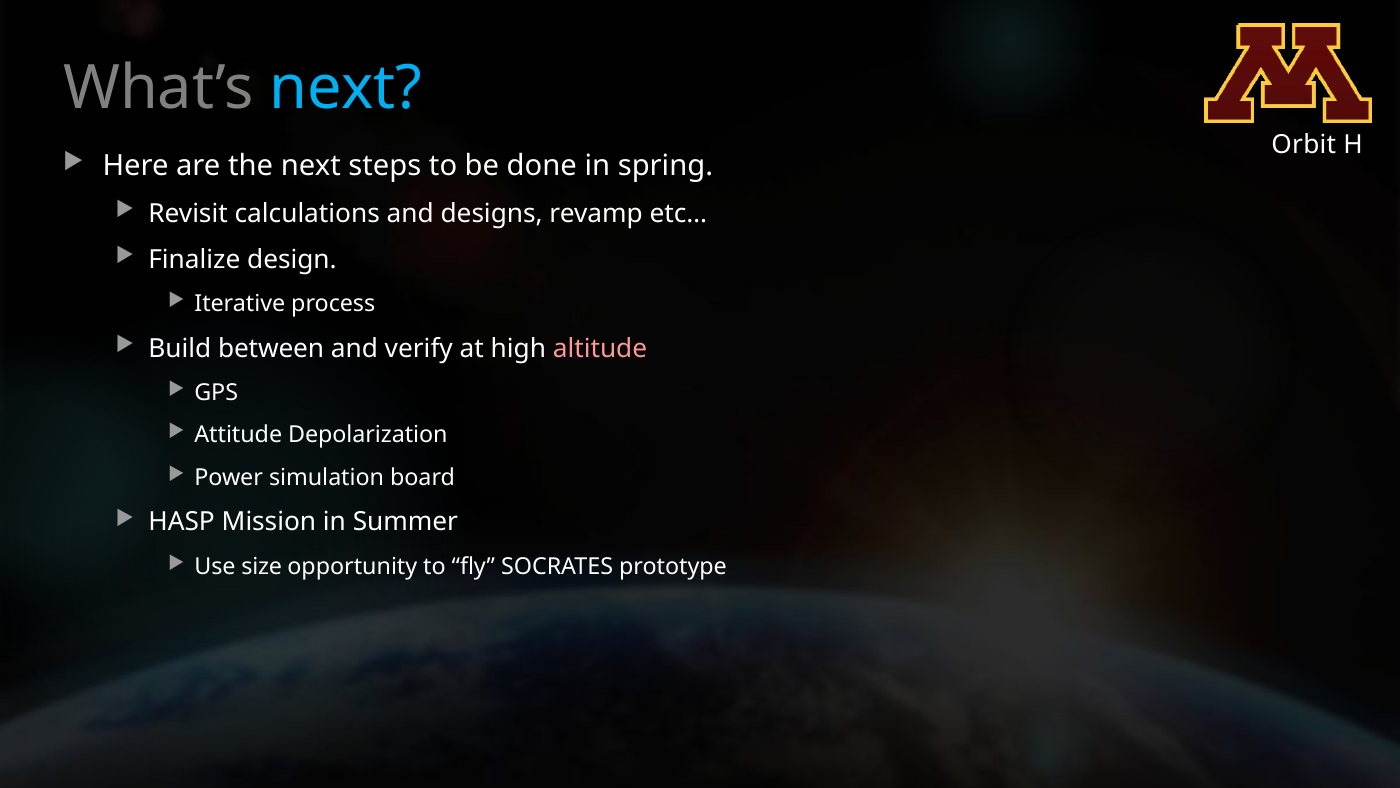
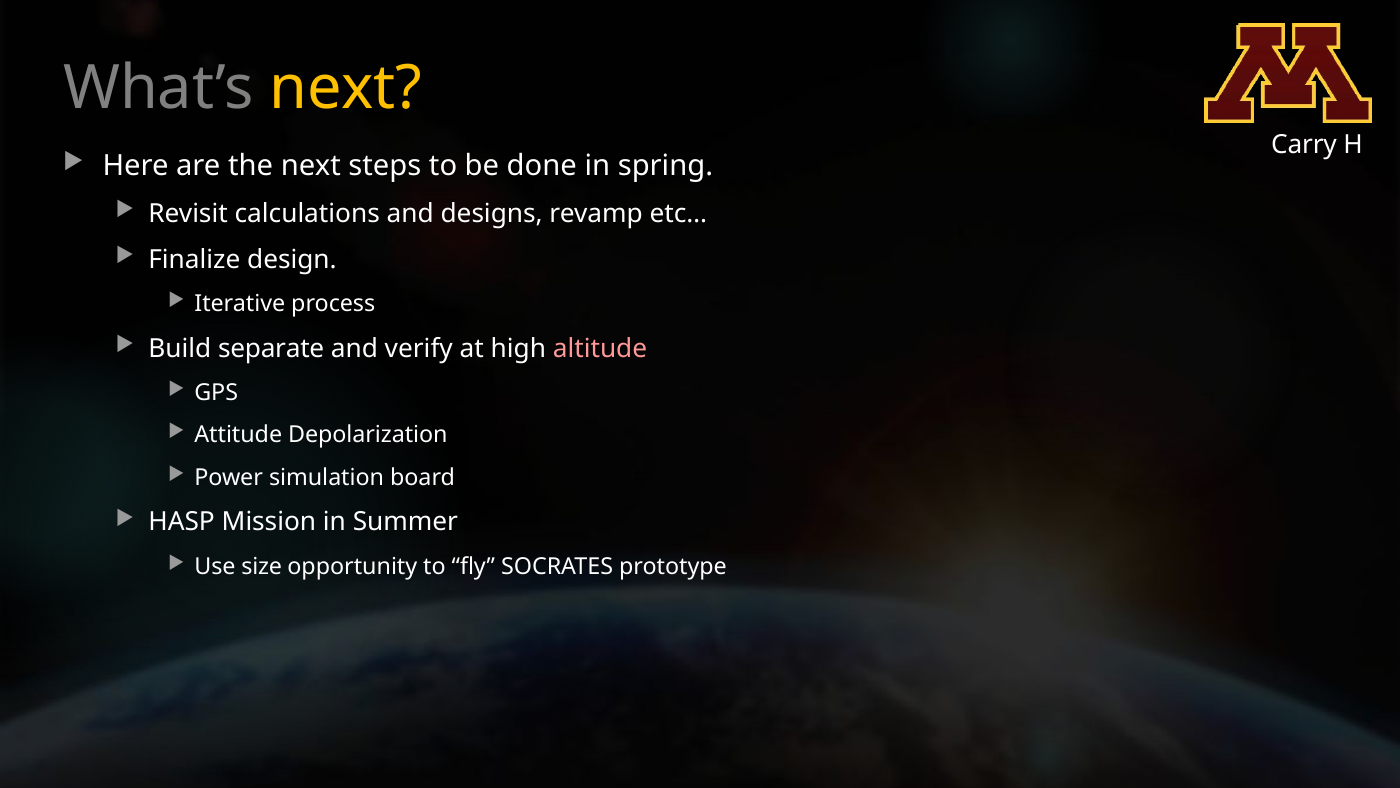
next at (346, 88) colour: light blue -> yellow
Orbit: Orbit -> Carry
between: between -> separate
